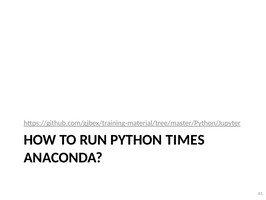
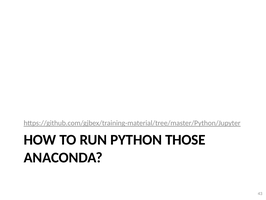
TIMES: TIMES -> THOSE
